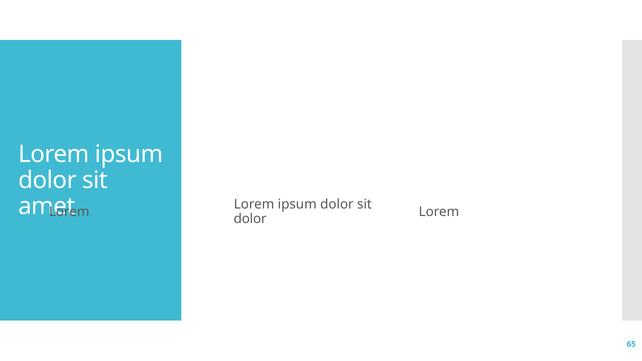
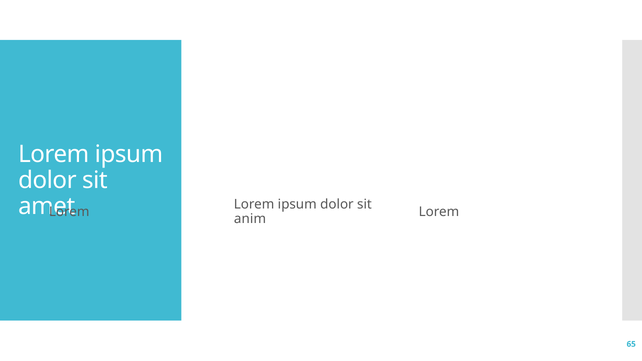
dolor at (250, 219): dolor -> anim
